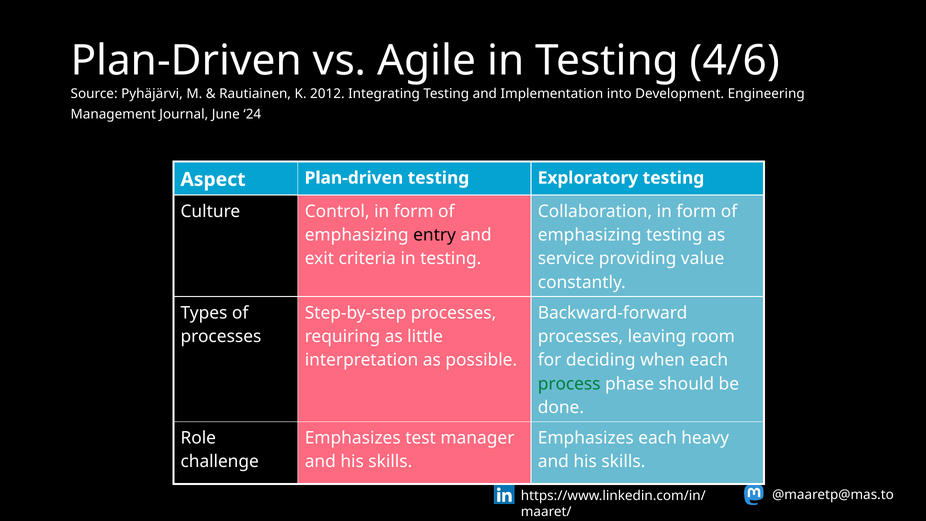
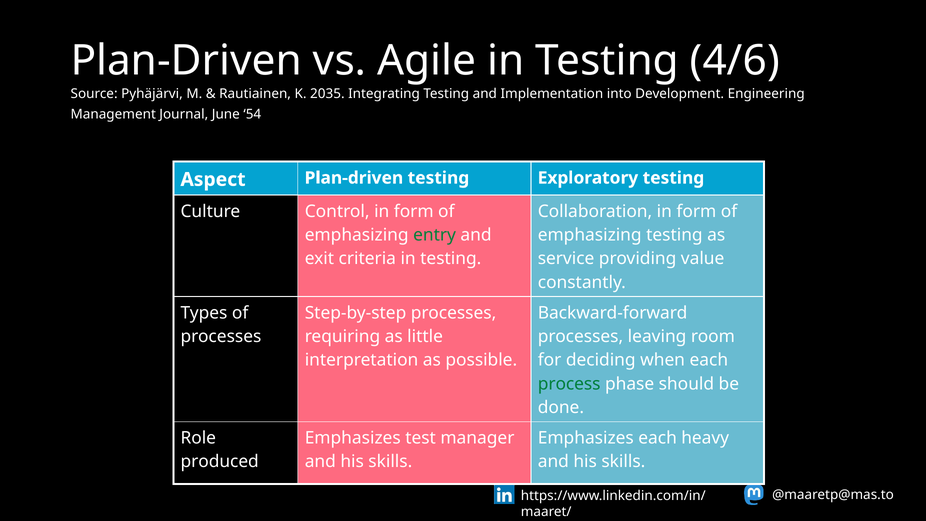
2012: 2012 -> 2035
24: 24 -> 54
entry colour: black -> green
challenge: challenge -> produced
